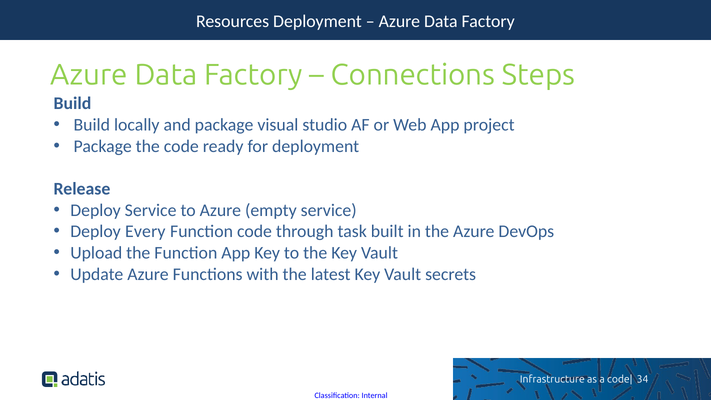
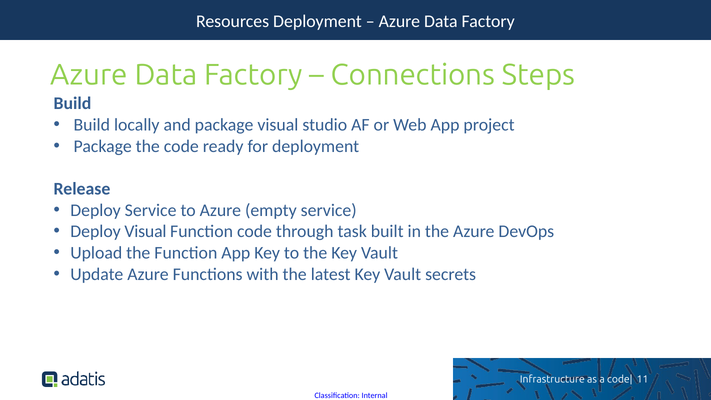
Deploy Every: Every -> Visual
34: 34 -> 11
